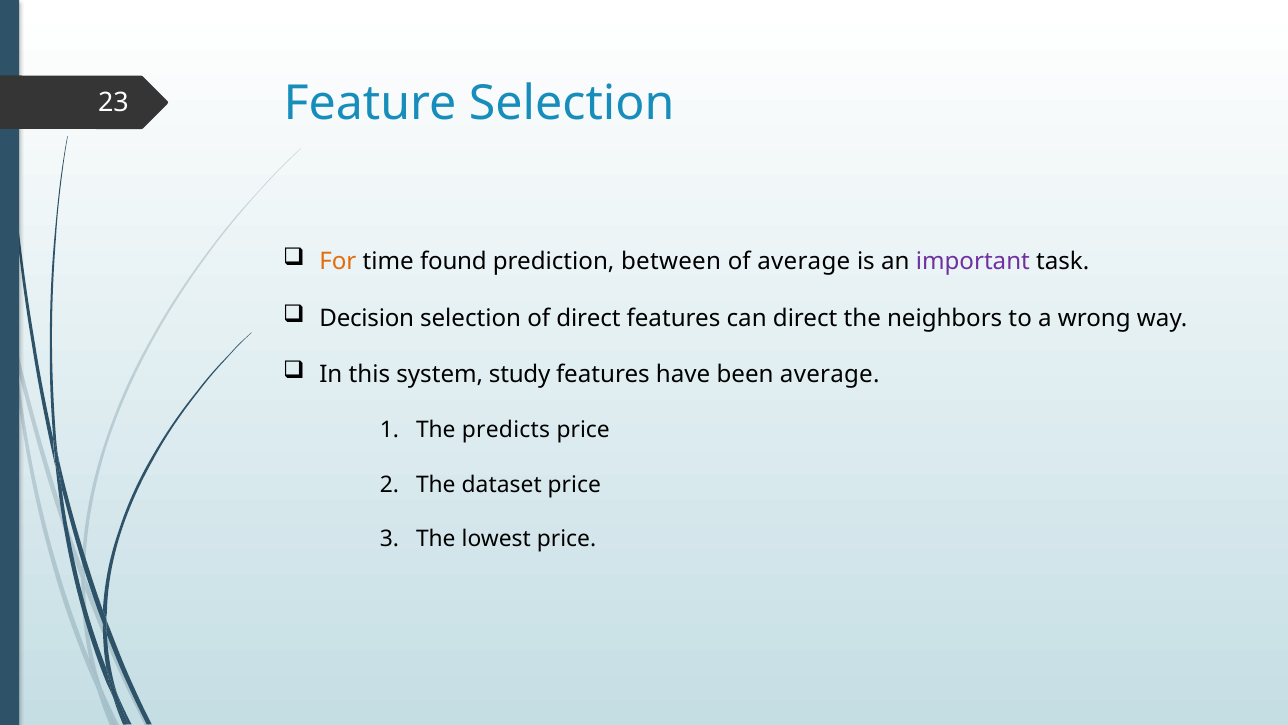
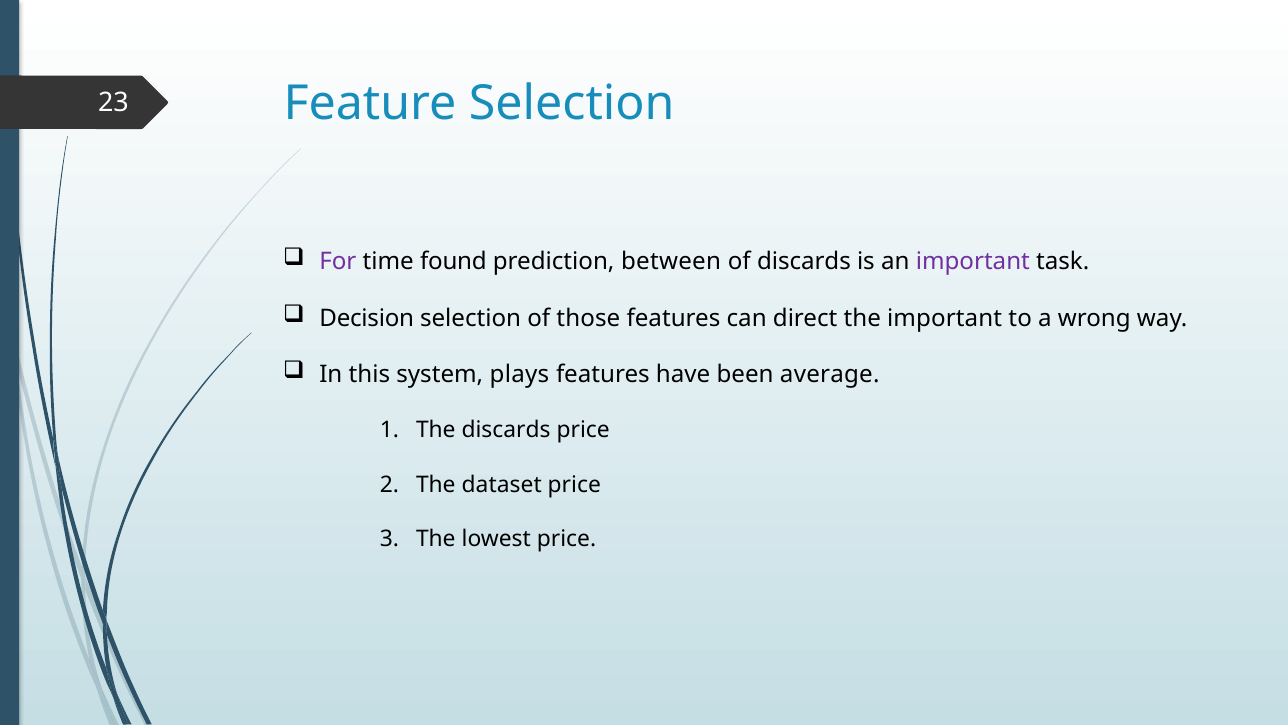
For colour: orange -> purple
of average: average -> discards
of direct: direct -> those
the neighbors: neighbors -> important
study: study -> plays
The predicts: predicts -> discards
